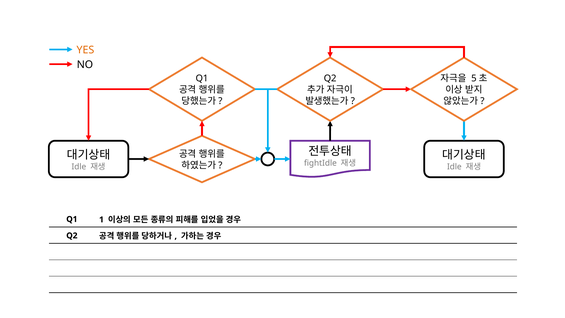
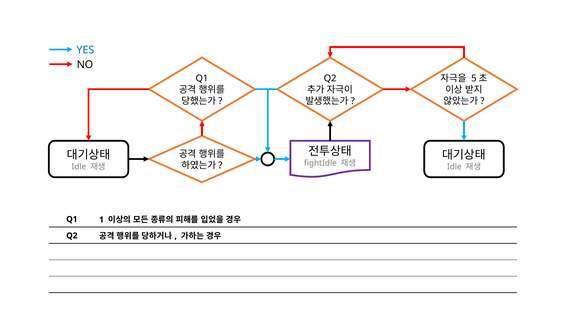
YES colour: orange -> blue
